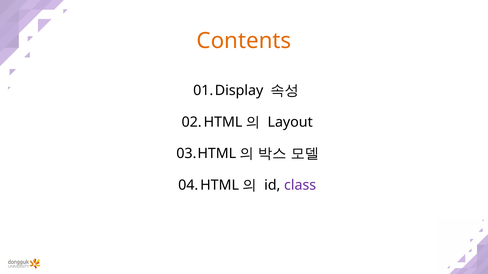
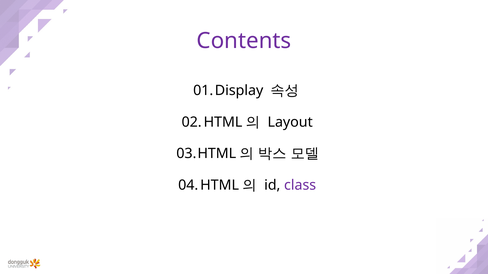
Contents colour: orange -> purple
